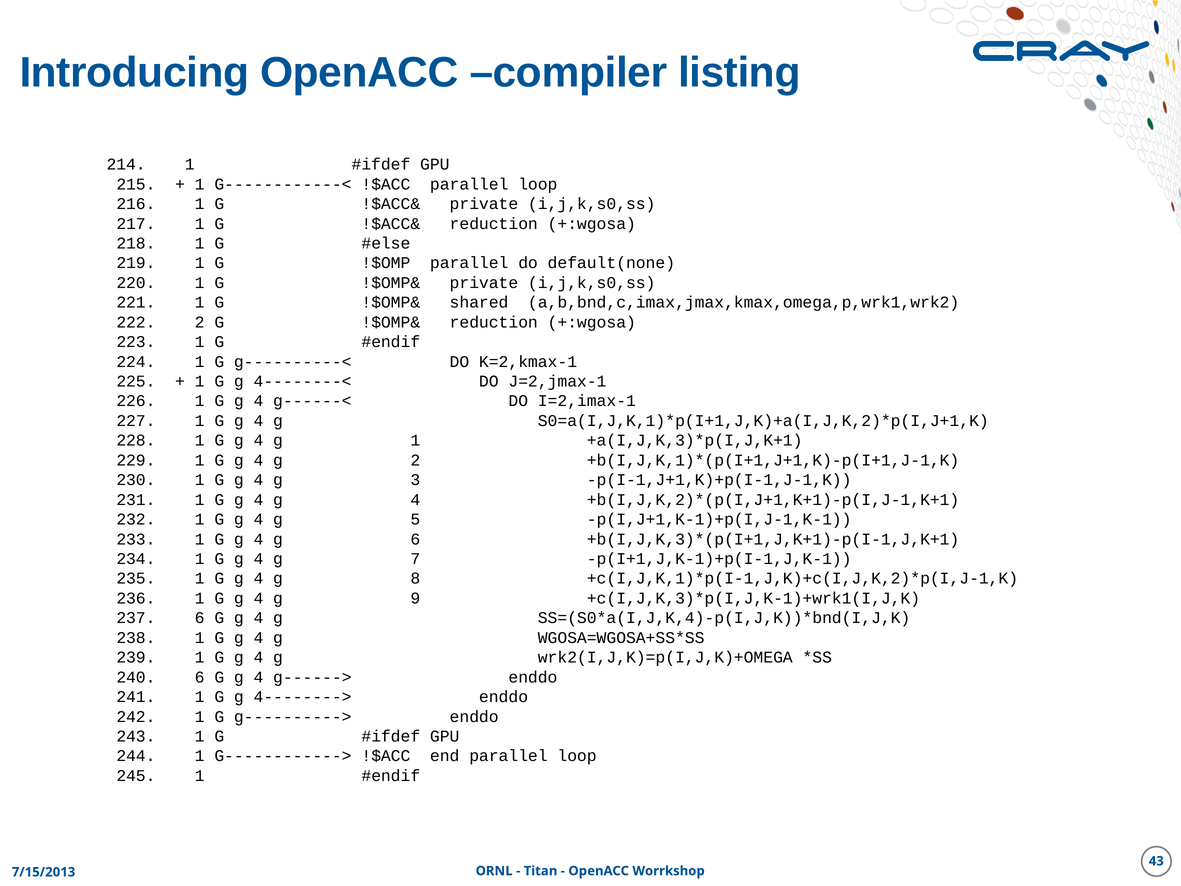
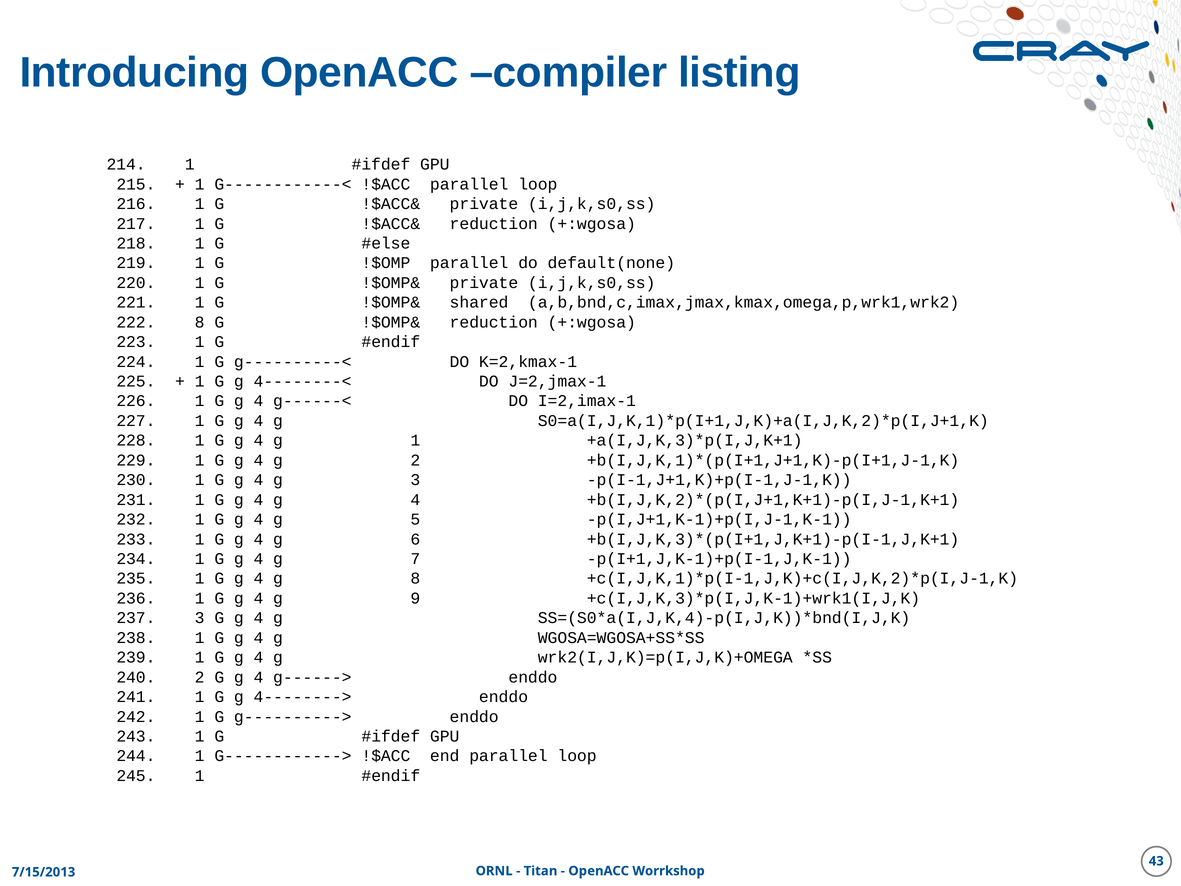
222 2: 2 -> 8
237 6: 6 -> 3
240 6: 6 -> 2
